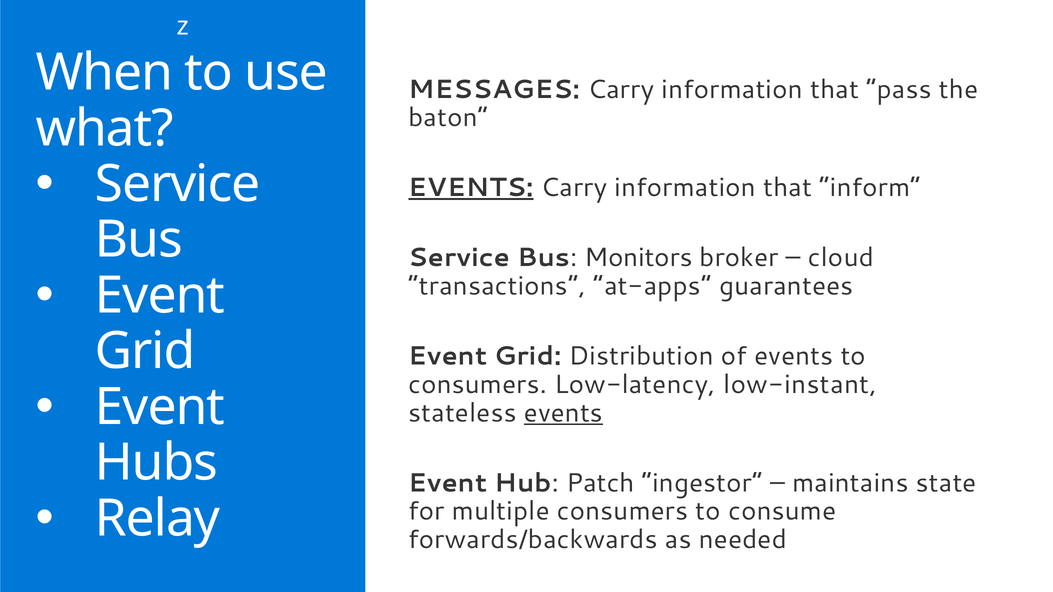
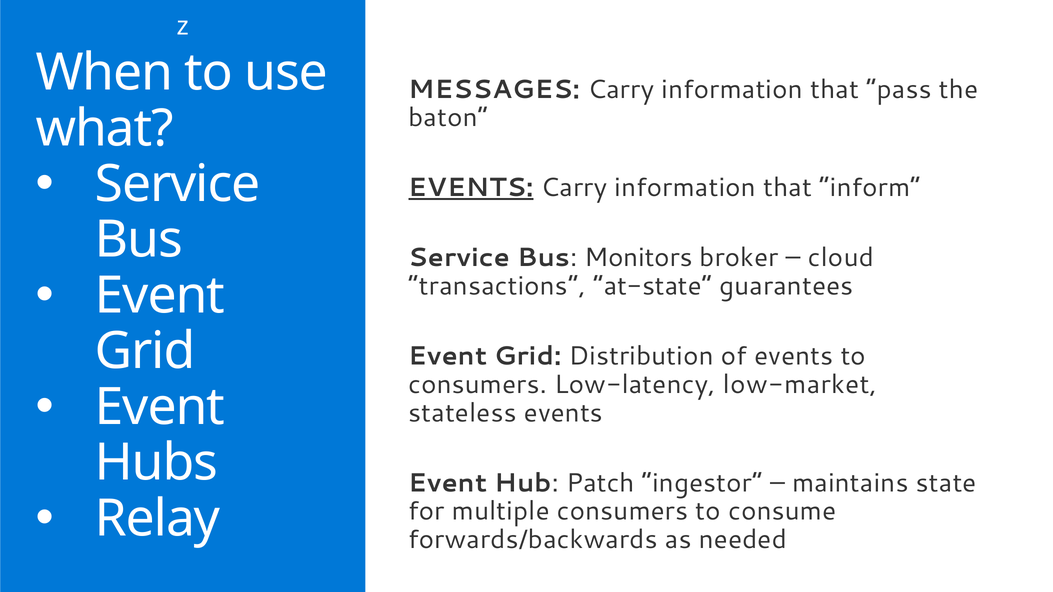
at-apps: at-apps -> at-state
low-instant: low-instant -> low-market
events at (563, 413) underline: present -> none
